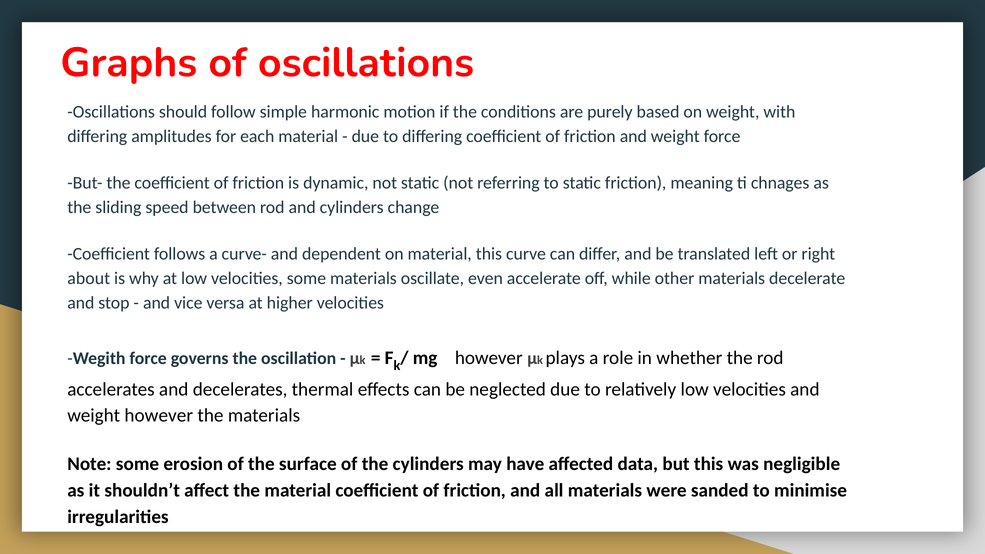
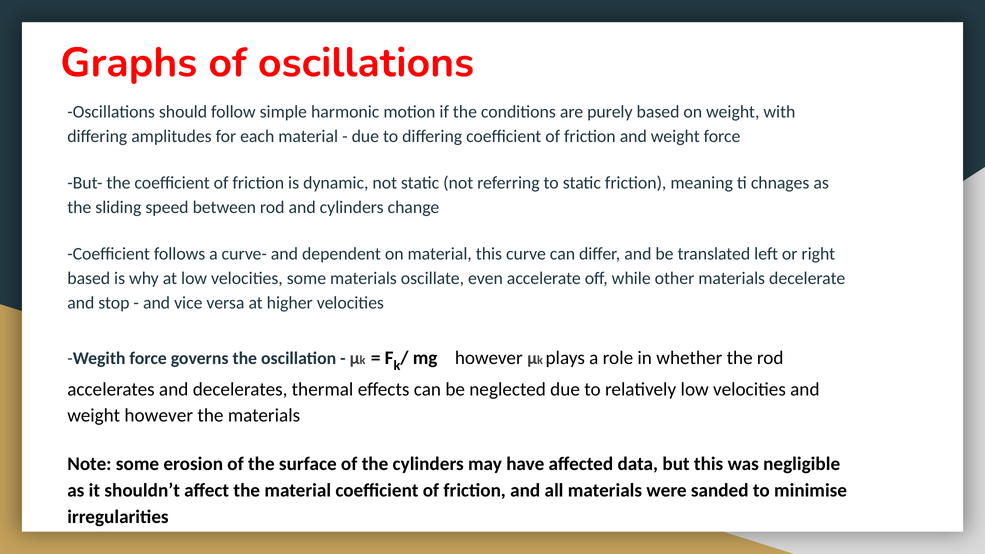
about at (89, 279): about -> based
